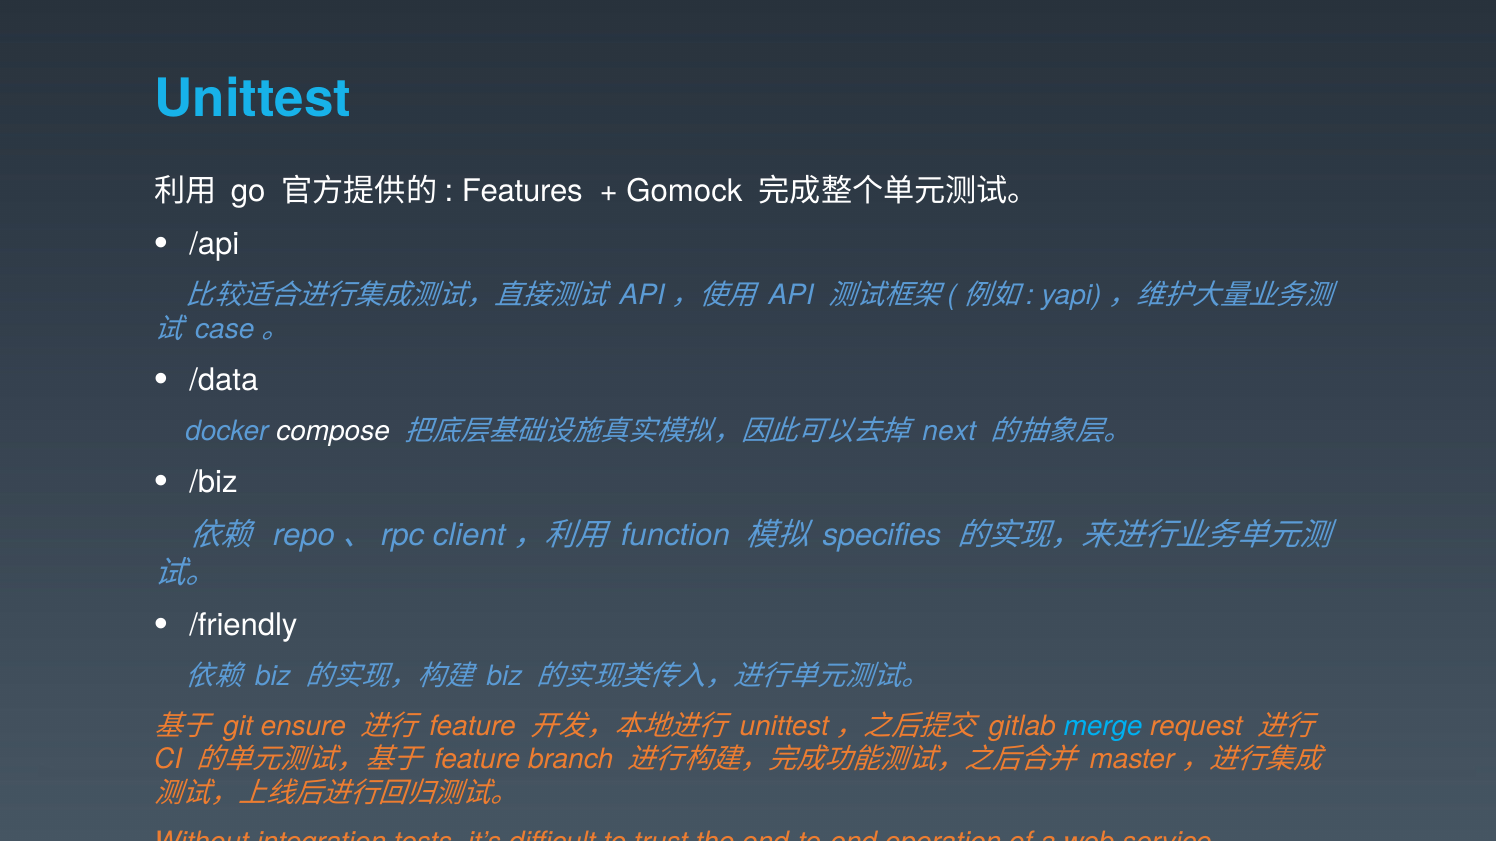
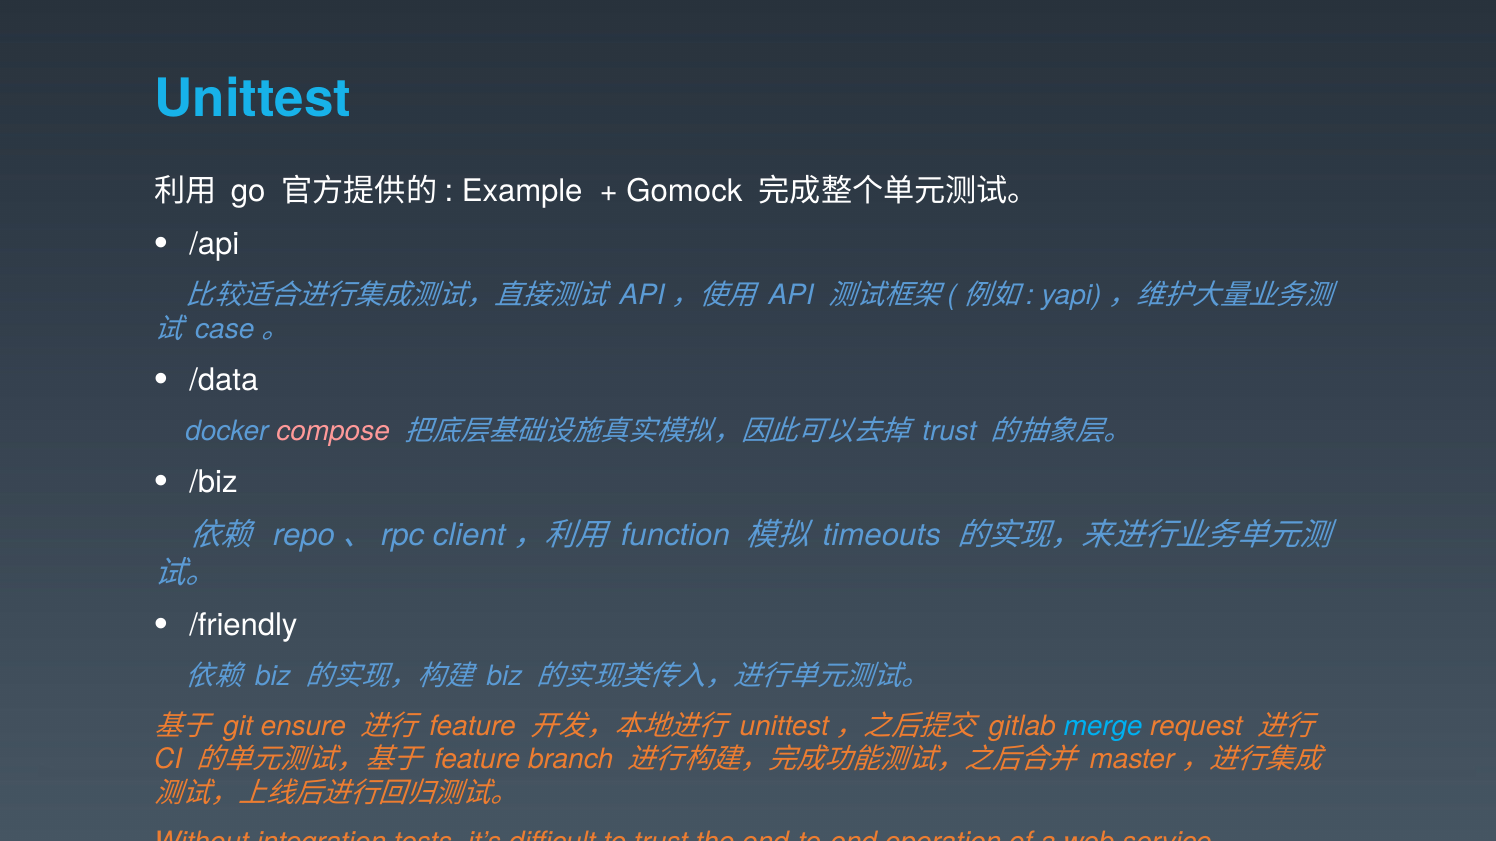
Features: Features -> Example
compose colour: white -> pink
next at (949, 431): next -> trust
specifies: specifies -> timeouts
